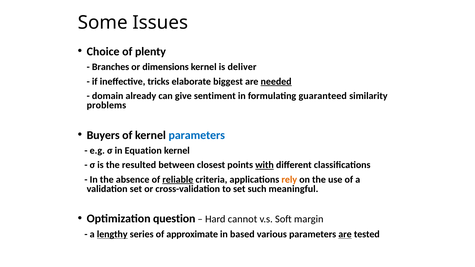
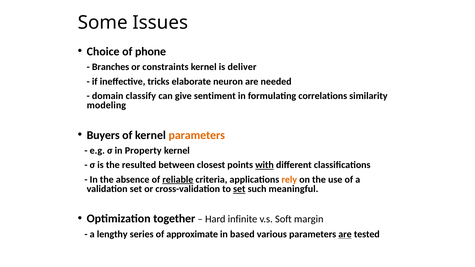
plenty: plenty -> phone
dimensions: dimensions -> constraints
biggest: biggest -> neuron
needed underline: present -> none
already: already -> classify
guaranteed: guaranteed -> correlations
problems: problems -> modeling
parameters at (197, 135) colour: blue -> orange
Equation: Equation -> Property
set at (239, 189) underline: none -> present
question: question -> together
cannot: cannot -> infinite
lengthy underline: present -> none
